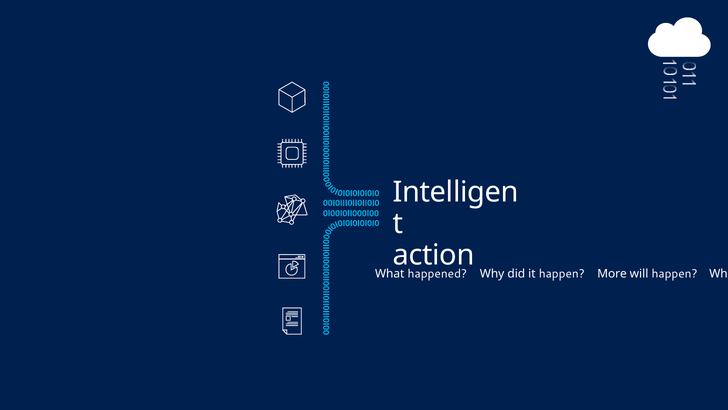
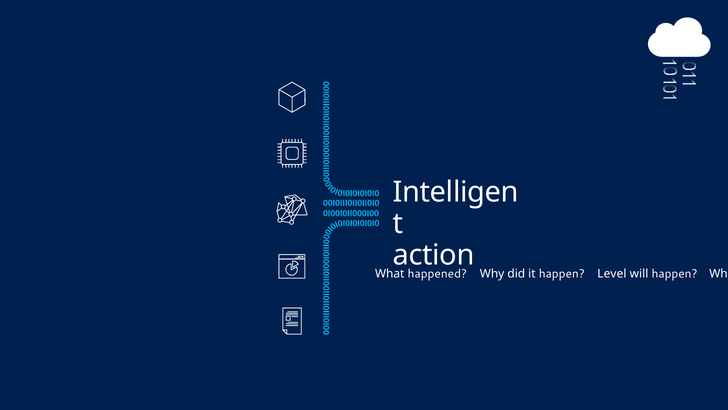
More: More -> Level
